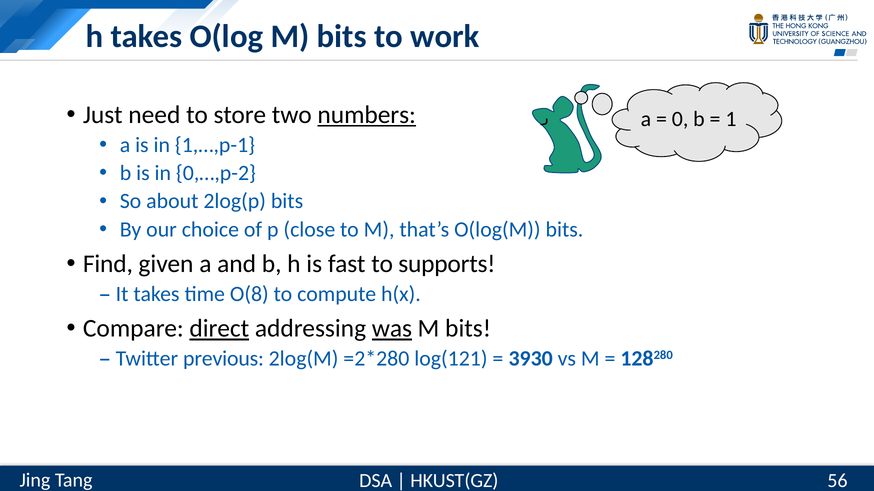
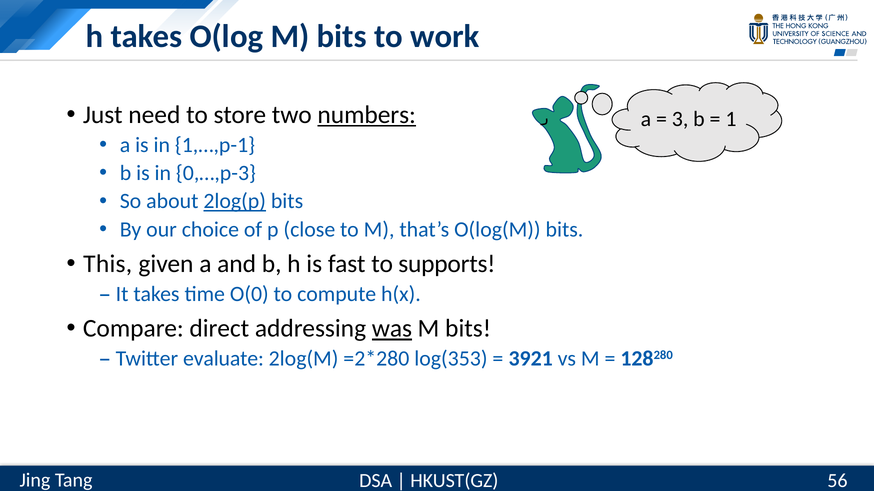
0: 0 -> 3
0,…,p-2: 0,…,p-2 -> 0,…,p-3
2log(p underline: none -> present
Find: Find -> This
O(8: O(8 -> O(0
direct underline: present -> none
previous: previous -> evaluate
log(121: log(121 -> log(353
3930: 3930 -> 3921
